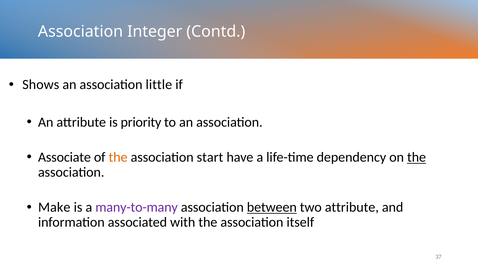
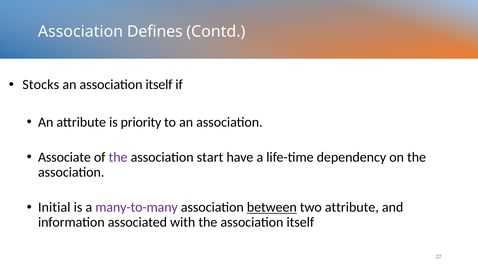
Integer: Integer -> Defines
Shows: Shows -> Stocks
an association little: little -> itself
the at (118, 157) colour: orange -> purple
the at (417, 157) underline: present -> none
Make: Make -> Initial
